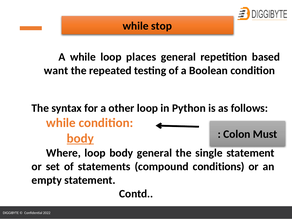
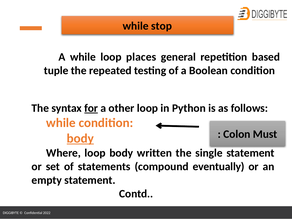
want: want -> tuple
for underline: none -> present
body general: general -> written
conditions: conditions -> eventually
